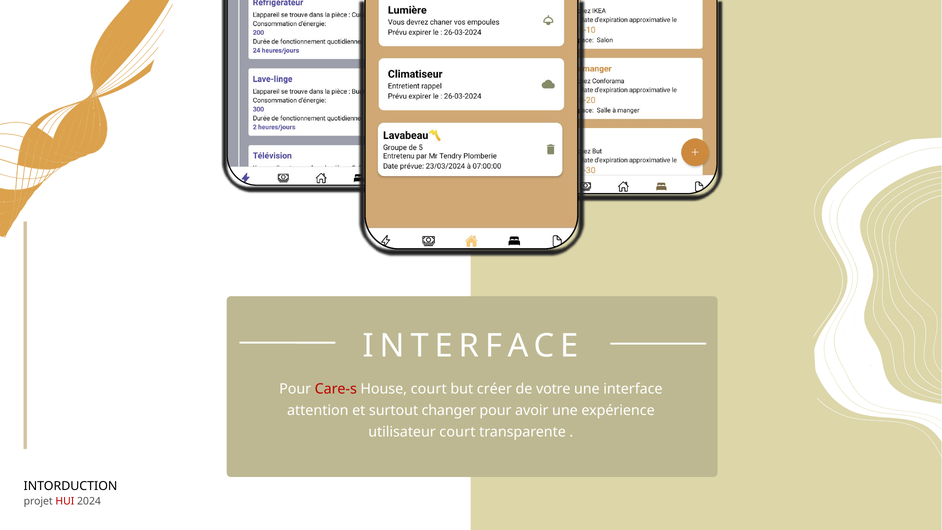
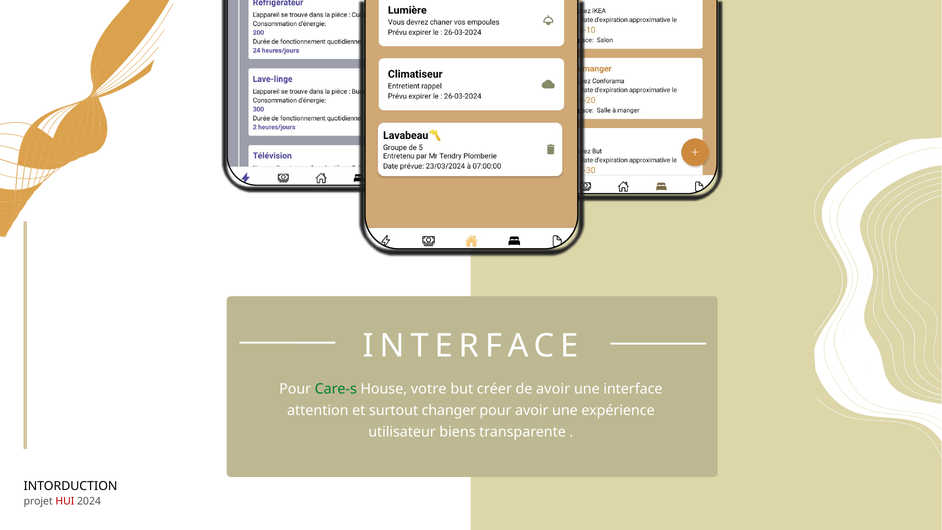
Care-s colour: red -> green
House court: court -> votre
de votre: votre -> avoir
utilisateur court: court -> biens
